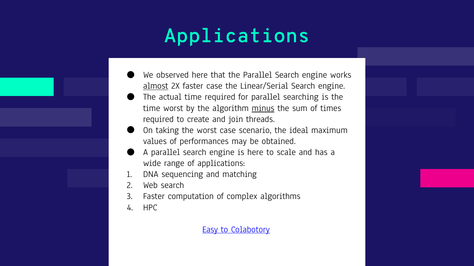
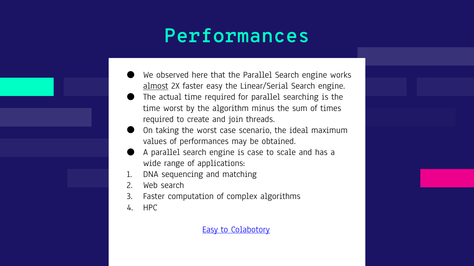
Applications at (237, 36): Applications -> Performances
faster case: case -> easy
minus underline: present -> none
is here: here -> case
